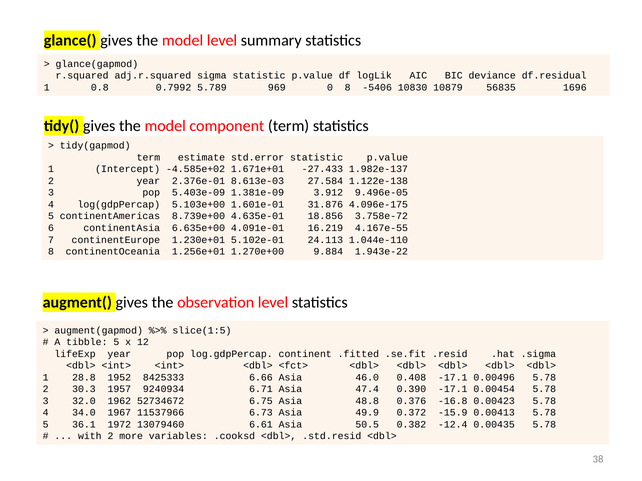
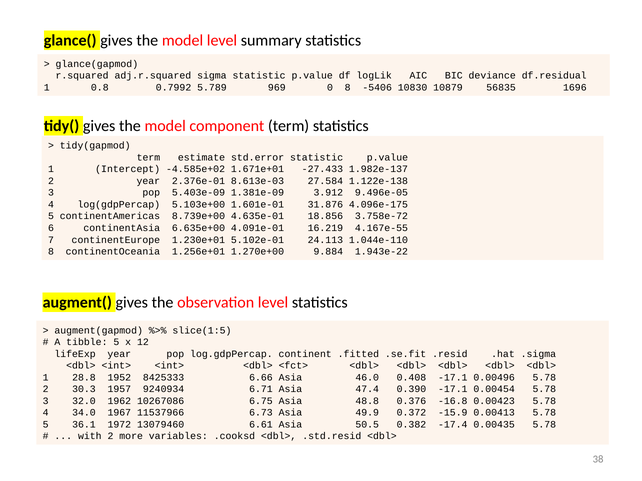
52734672: 52734672 -> 10267086
-12.4: -12.4 -> -17.4
